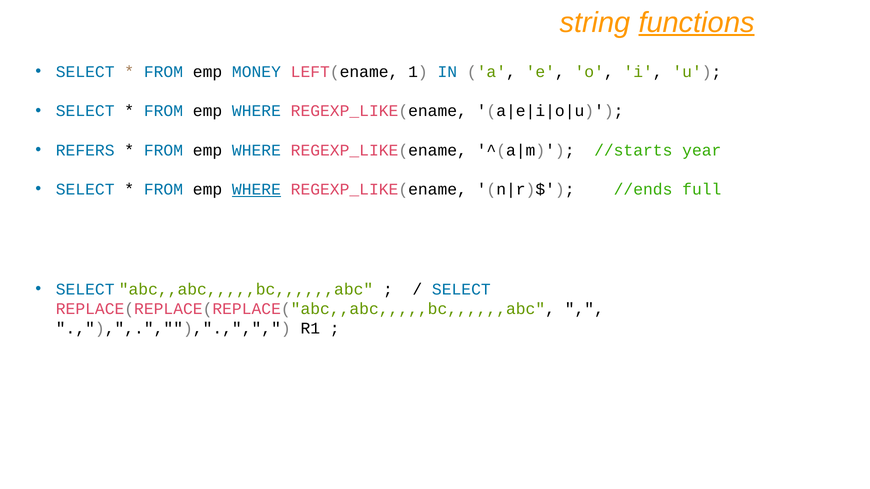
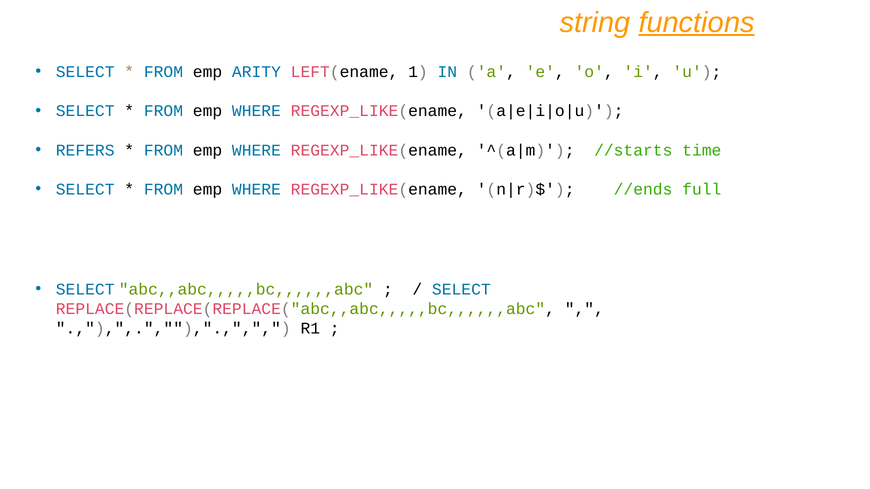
MONEY: MONEY -> ARITY
year: year -> time
WHERE at (256, 189) underline: present -> none
